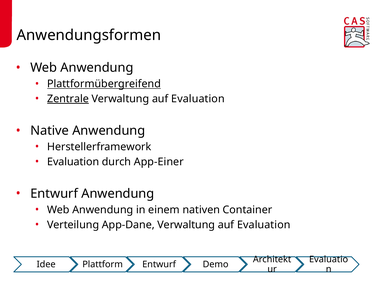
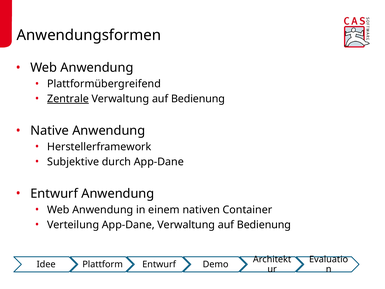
Plattformübergreifend underline: present -> none
Evaluation at (198, 99): Evaluation -> Bedienung
Evaluation at (73, 162): Evaluation -> Subjektive
durch App-Einer: App-Einer -> App-Dane
Evaluation at (264, 225): Evaluation -> Bedienung
